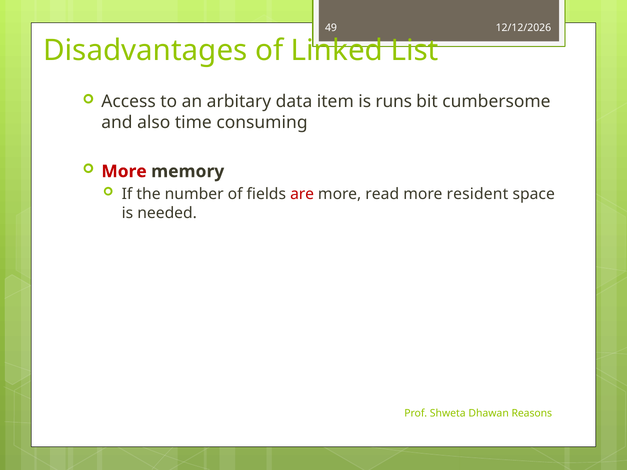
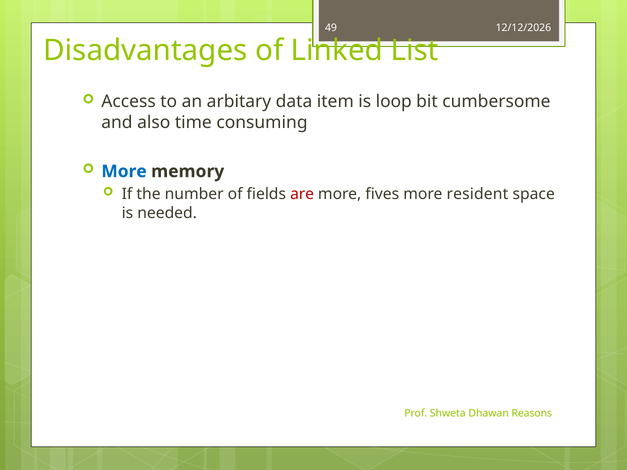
runs: runs -> loop
More at (124, 171) colour: red -> blue
read: read -> fives
